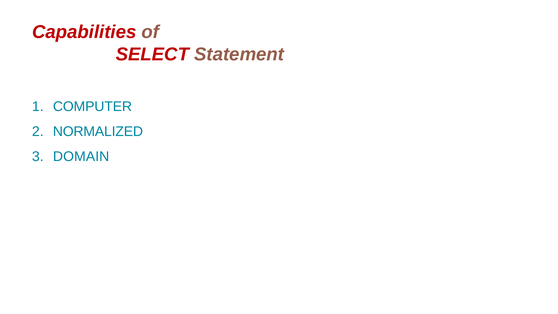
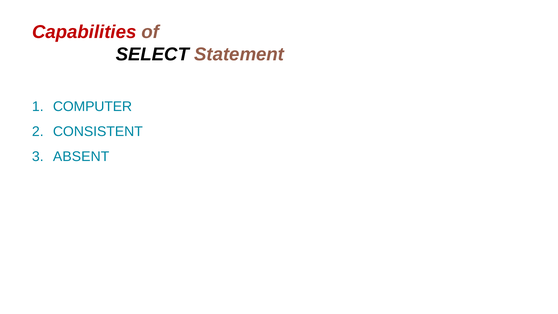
SELECT colour: red -> black
NORMALIZED: NORMALIZED -> CONSISTENT
DOMAIN: DOMAIN -> ABSENT
